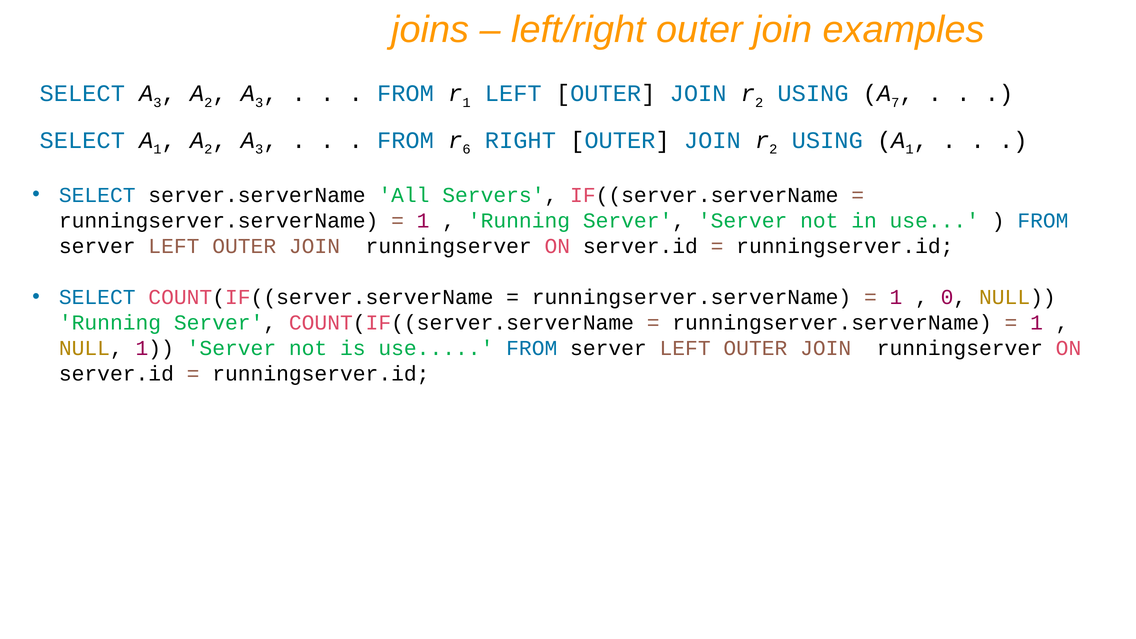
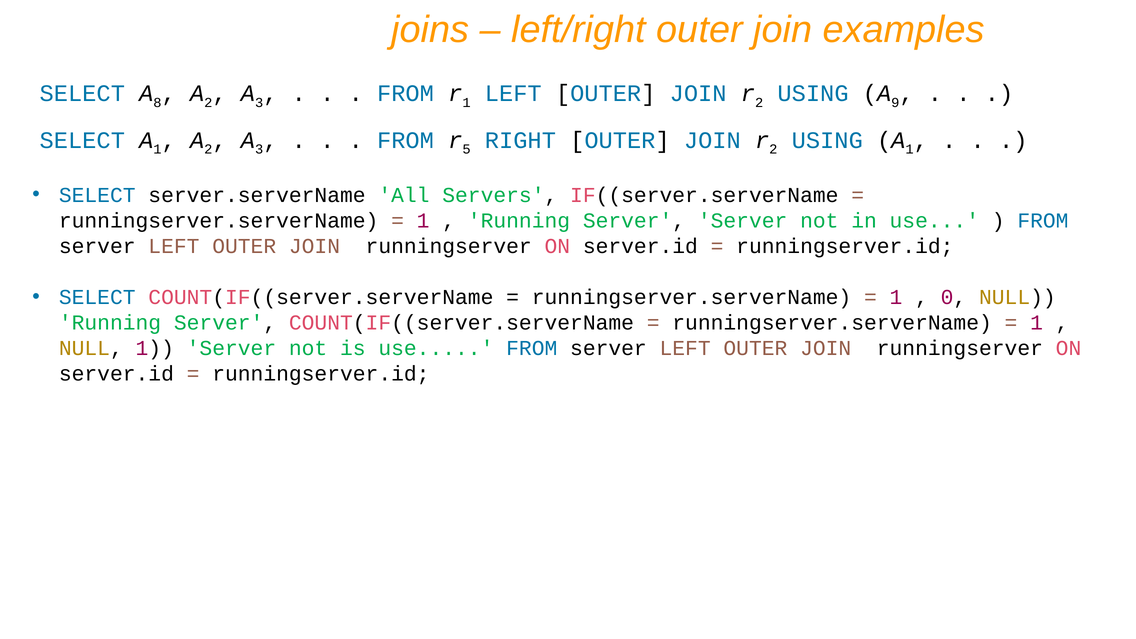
3 at (157, 103): 3 -> 8
7: 7 -> 9
6: 6 -> 5
